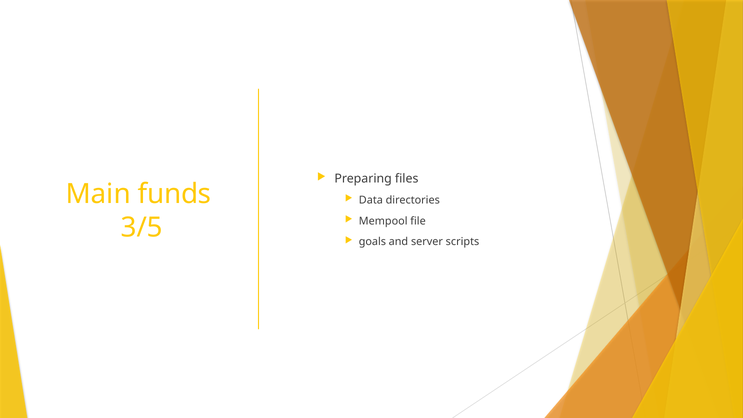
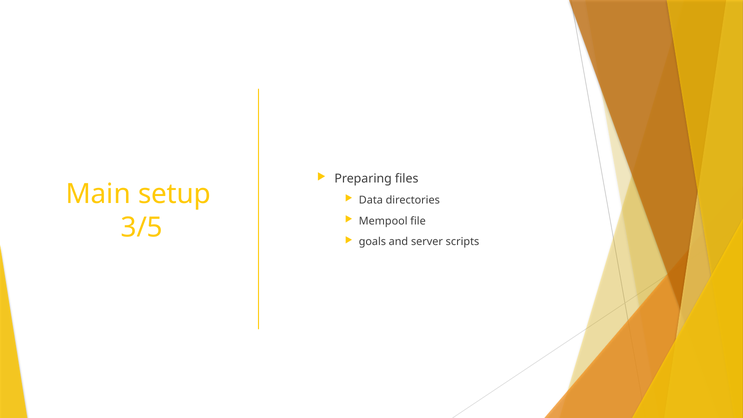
funds: funds -> setup
